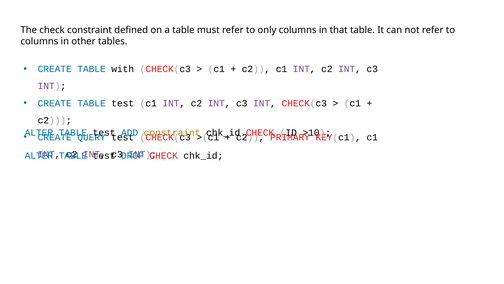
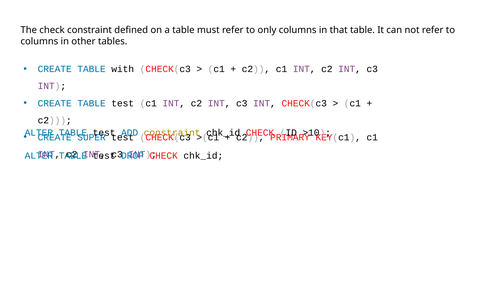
QUERY: QUERY -> SUPER
